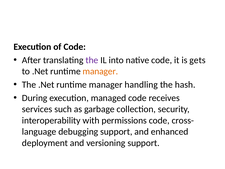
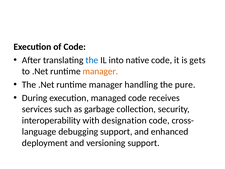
the at (92, 60) colour: purple -> blue
hash: hash -> pure
permissions: permissions -> designation
